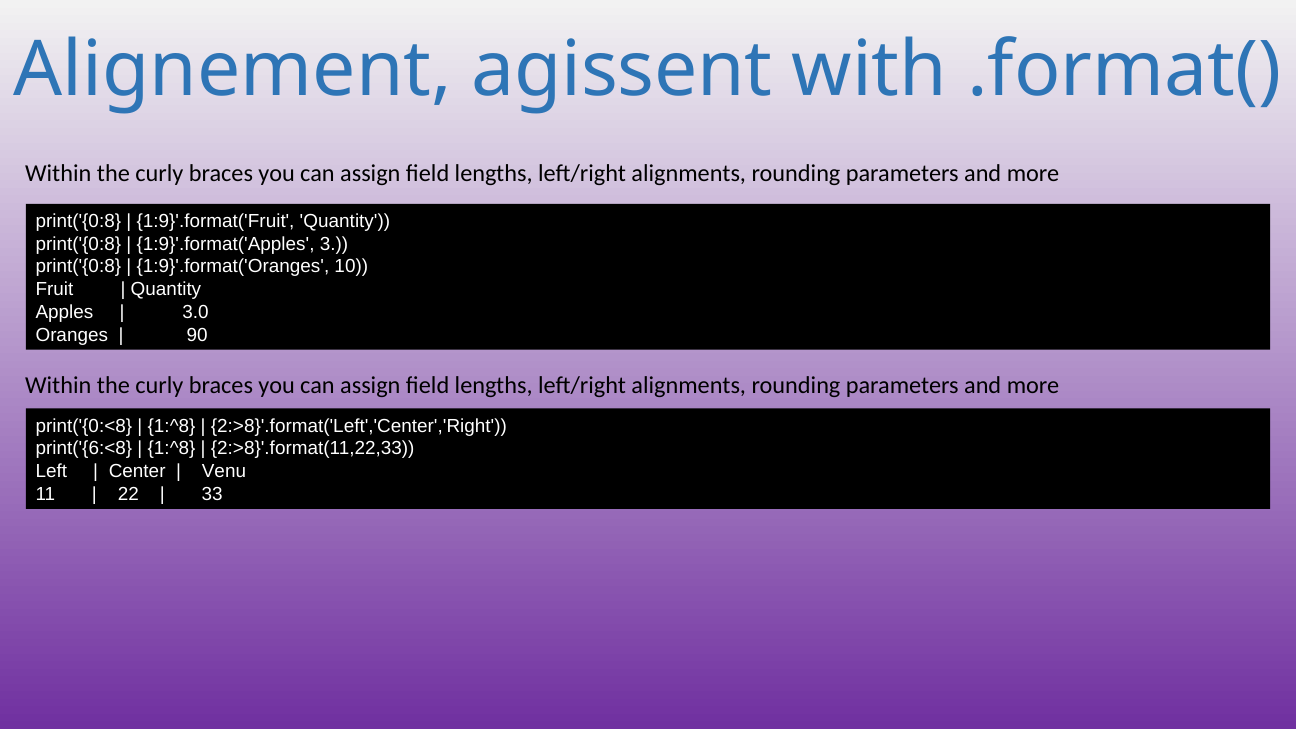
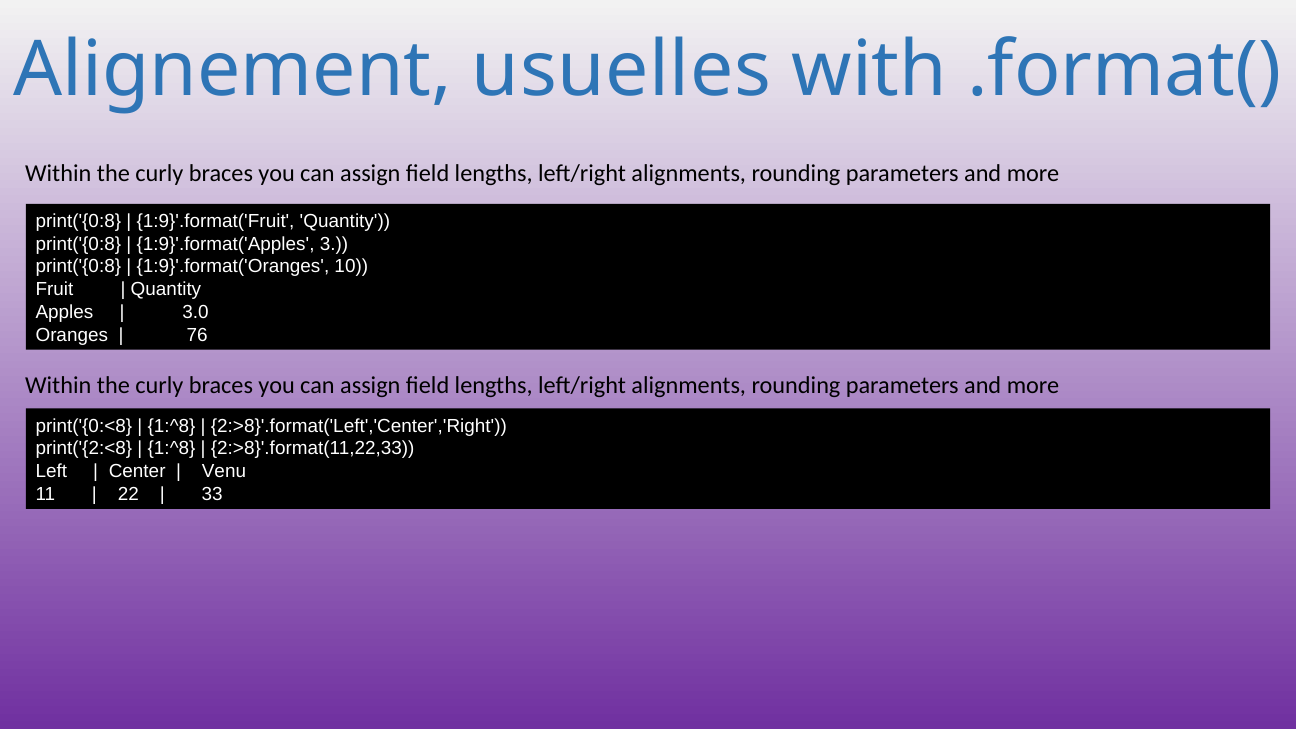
agissent: agissent -> usuelles
90: 90 -> 76
print('{6:<8: print('{6:<8 -> print('{2:<8
